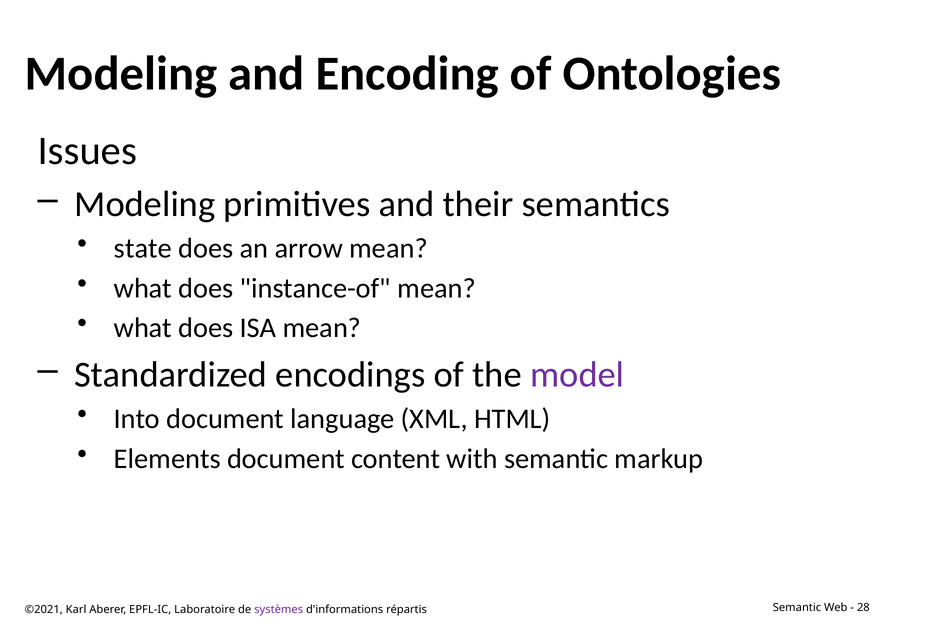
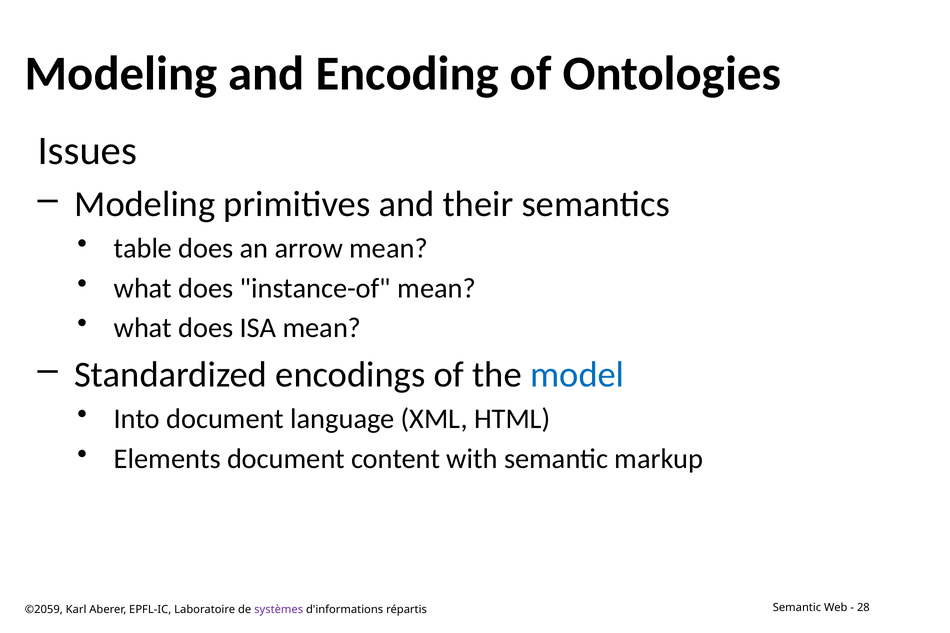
state: state -> table
model colour: purple -> blue
©2021: ©2021 -> ©2059
